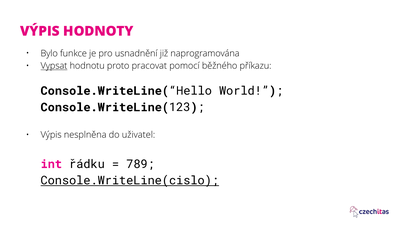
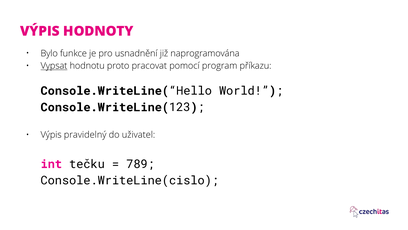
běžného: běžného -> program
nesplněna: nesplněna -> pravidelný
řádku: řádku -> tečku
Console.WriteLine(cislo underline: present -> none
